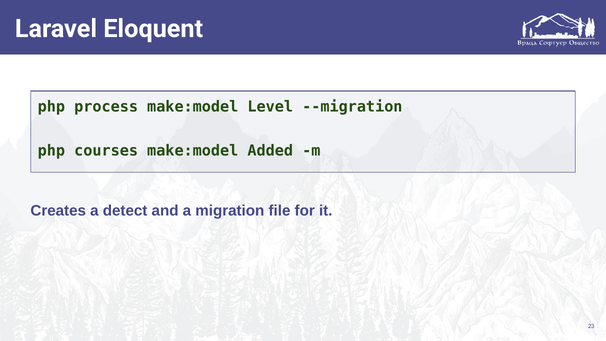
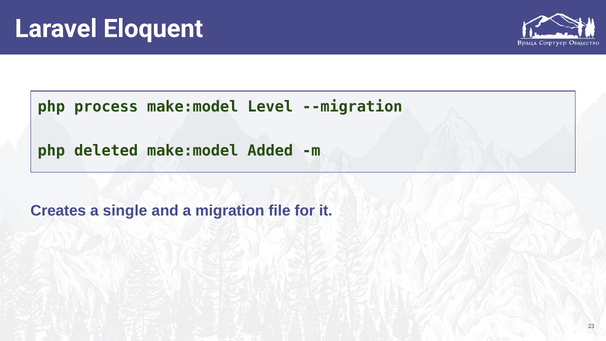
courses: courses -> deleted
detect: detect -> single
